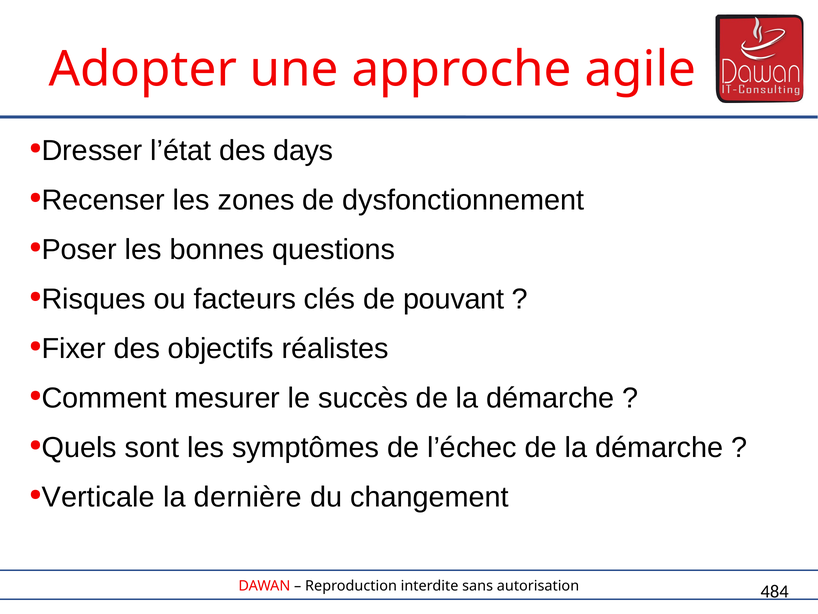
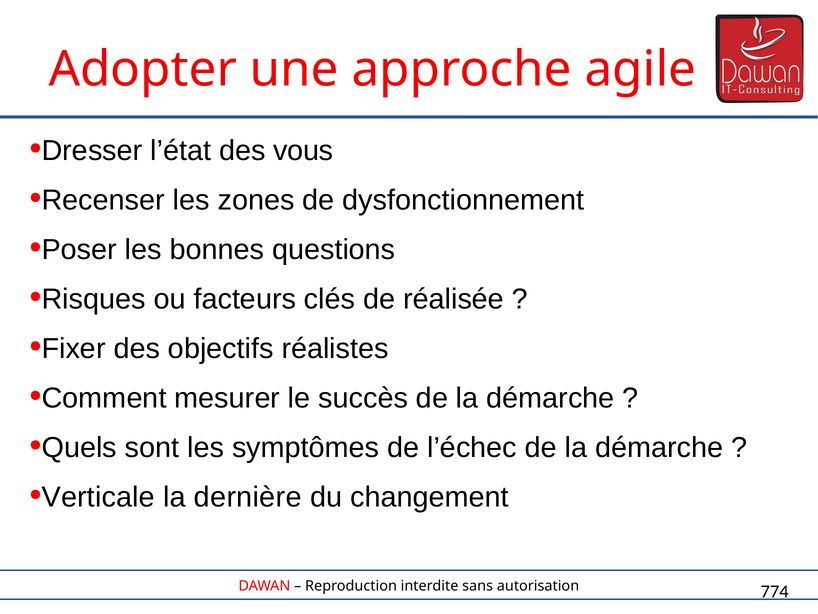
days: days -> vous
pouvant: pouvant -> réalisée
484: 484 -> 774
